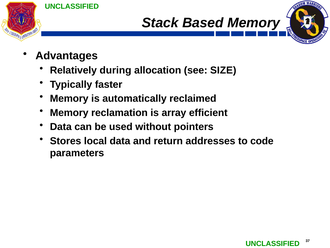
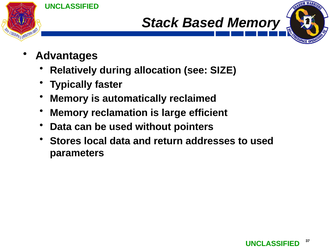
array: array -> large
to code: code -> used
